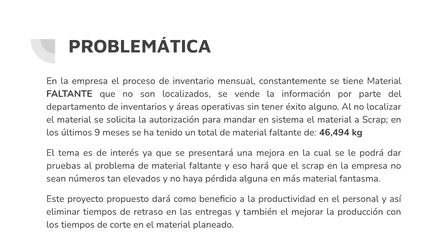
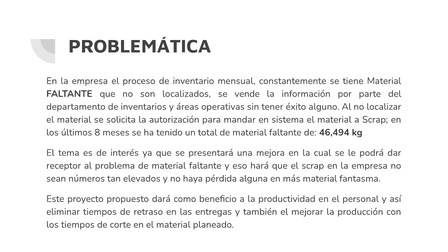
9: 9 -> 8
pruebas: pruebas -> receptor
